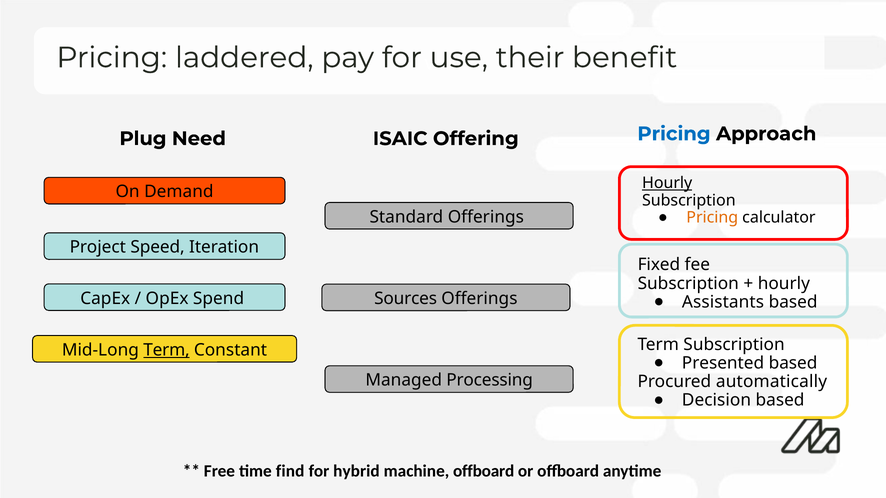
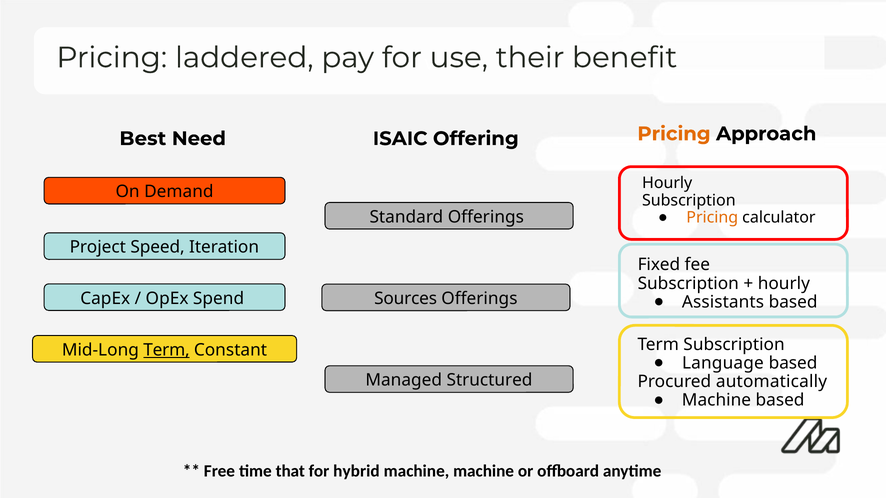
Pricing at (674, 134) colour: blue -> orange
Plug: Plug -> Best
Hourly at (667, 183) underline: present -> none
Presented: Presented -> Language
Processing: Processing -> Structured
Decision at (716, 400): Decision -> Machine
find: find -> that
machine offboard: offboard -> machine
